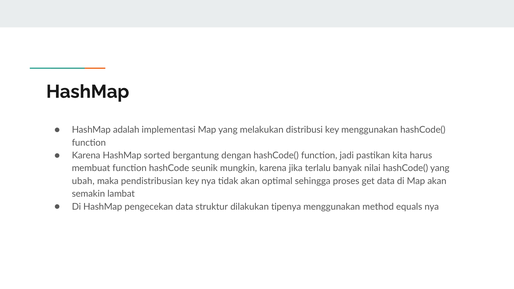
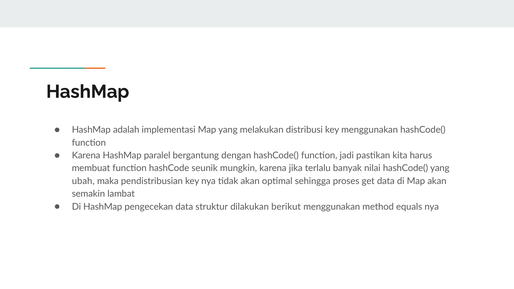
sorted: sorted -> paralel
tipenya: tipenya -> berikut
